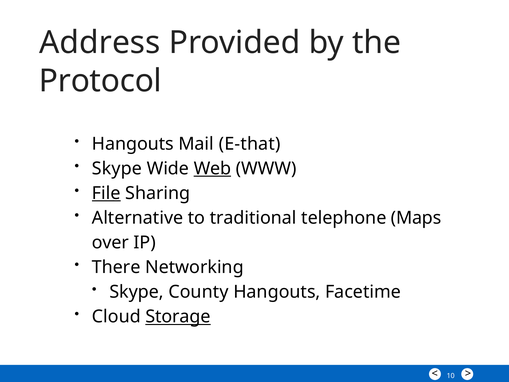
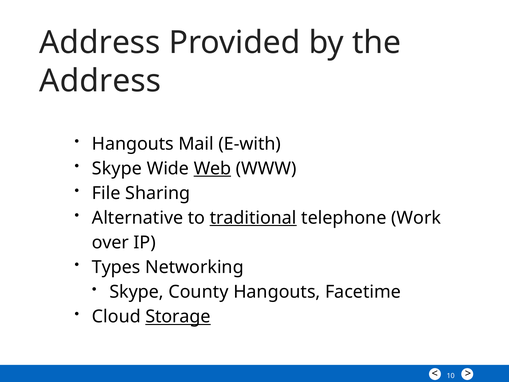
Protocol at (100, 81): Protocol -> Address
E-that: E-that -> E-with
File underline: present -> none
traditional underline: none -> present
Maps: Maps -> Work
There: There -> Types
